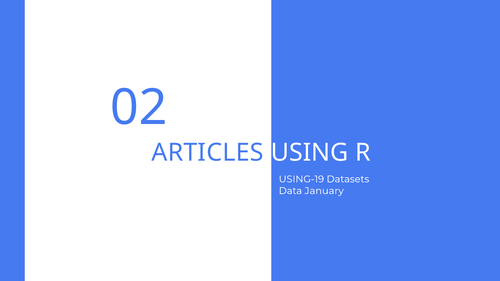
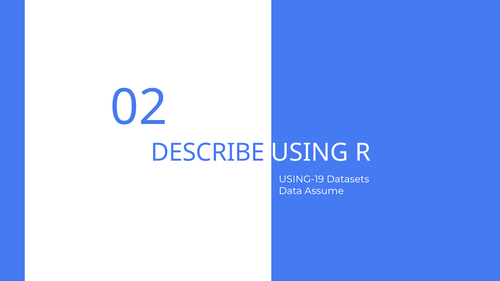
ARTICLES: ARTICLES -> DESCRIBE
January: January -> Assume
